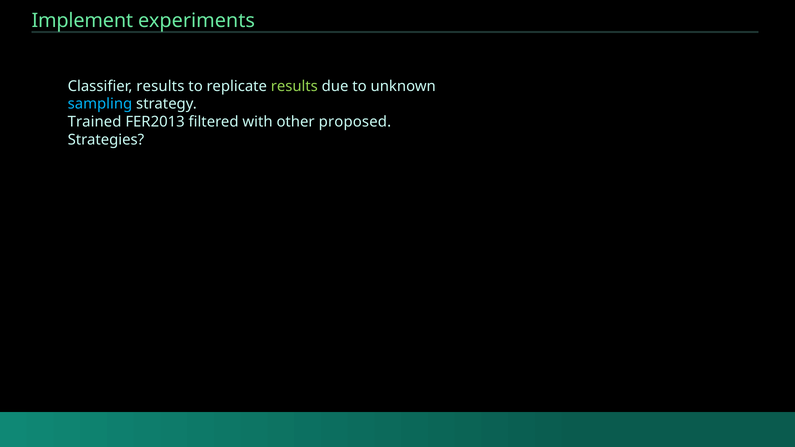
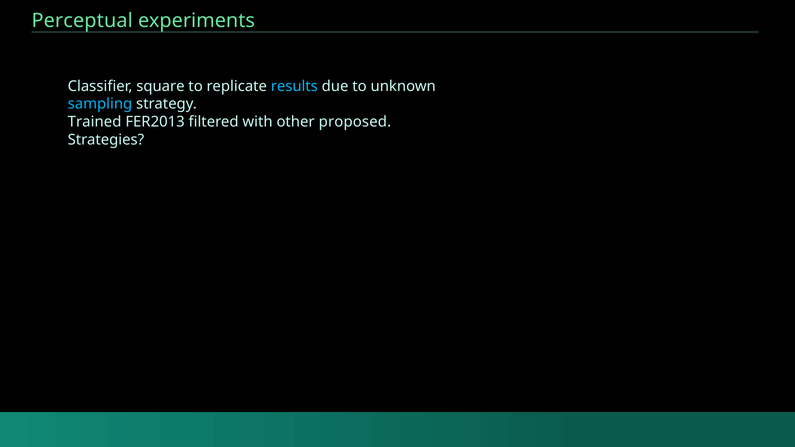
Implement: Implement -> Perceptual
Classifier results: results -> square
results at (294, 86) colour: light green -> light blue
